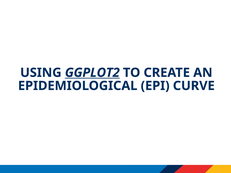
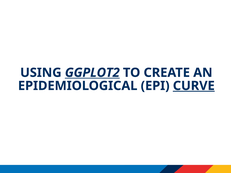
CURVE underline: none -> present
